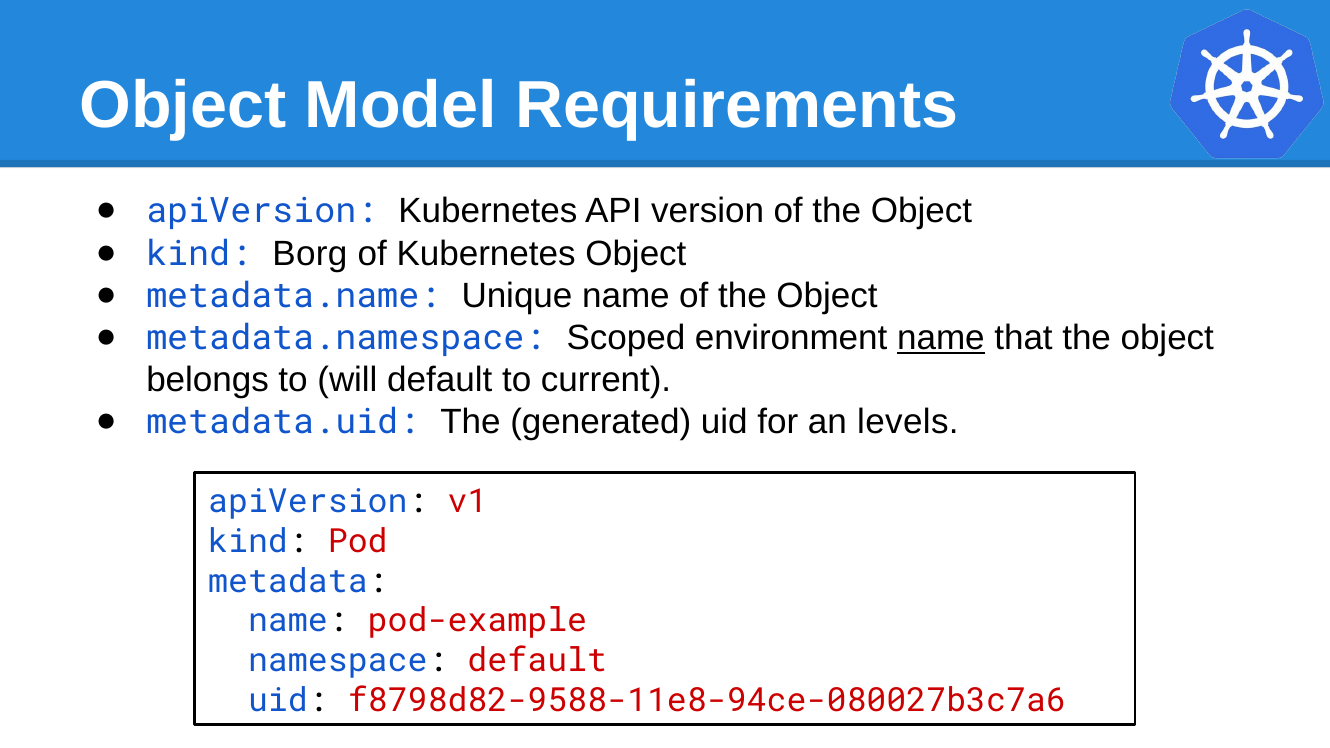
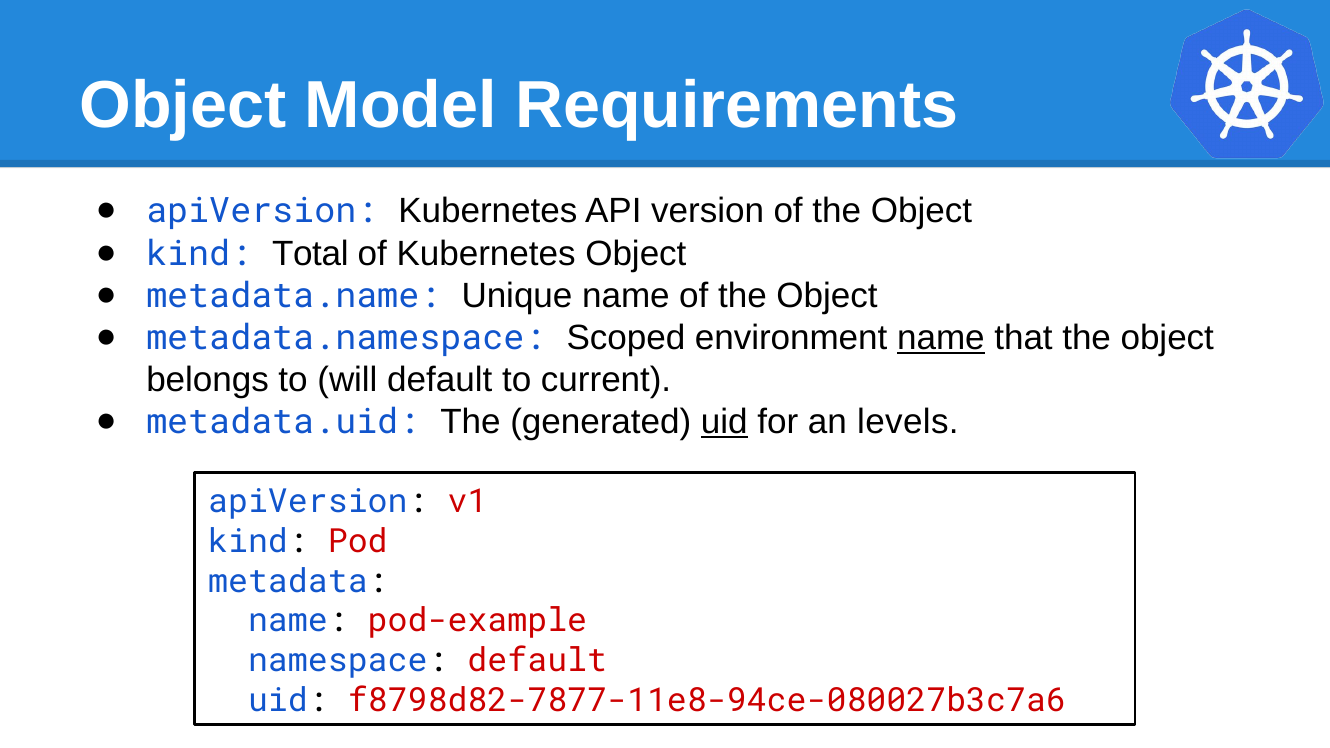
Borg: Borg -> Total
uid at (724, 422) underline: none -> present
f8798d82-9588-11e8-94ce-080027b3c7a6: f8798d82-9588-11e8-94ce-080027b3c7a6 -> f8798d82-7877-11e8-94ce-080027b3c7a6
